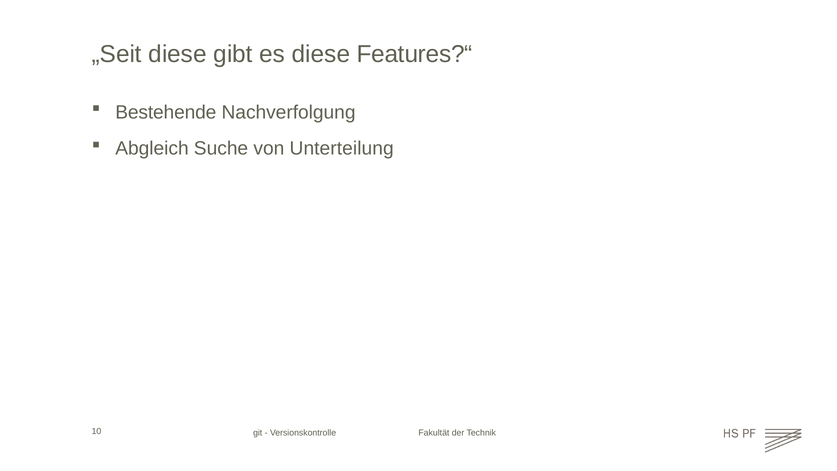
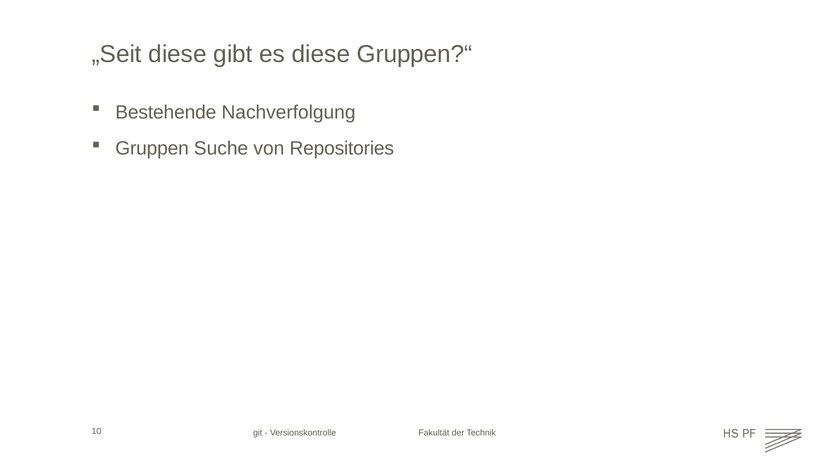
Features?“: Features?“ -> Gruppen?“
Abgleich: Abgleich -> Gruppen
Unterteilung: Unterteilung -> Repositories
